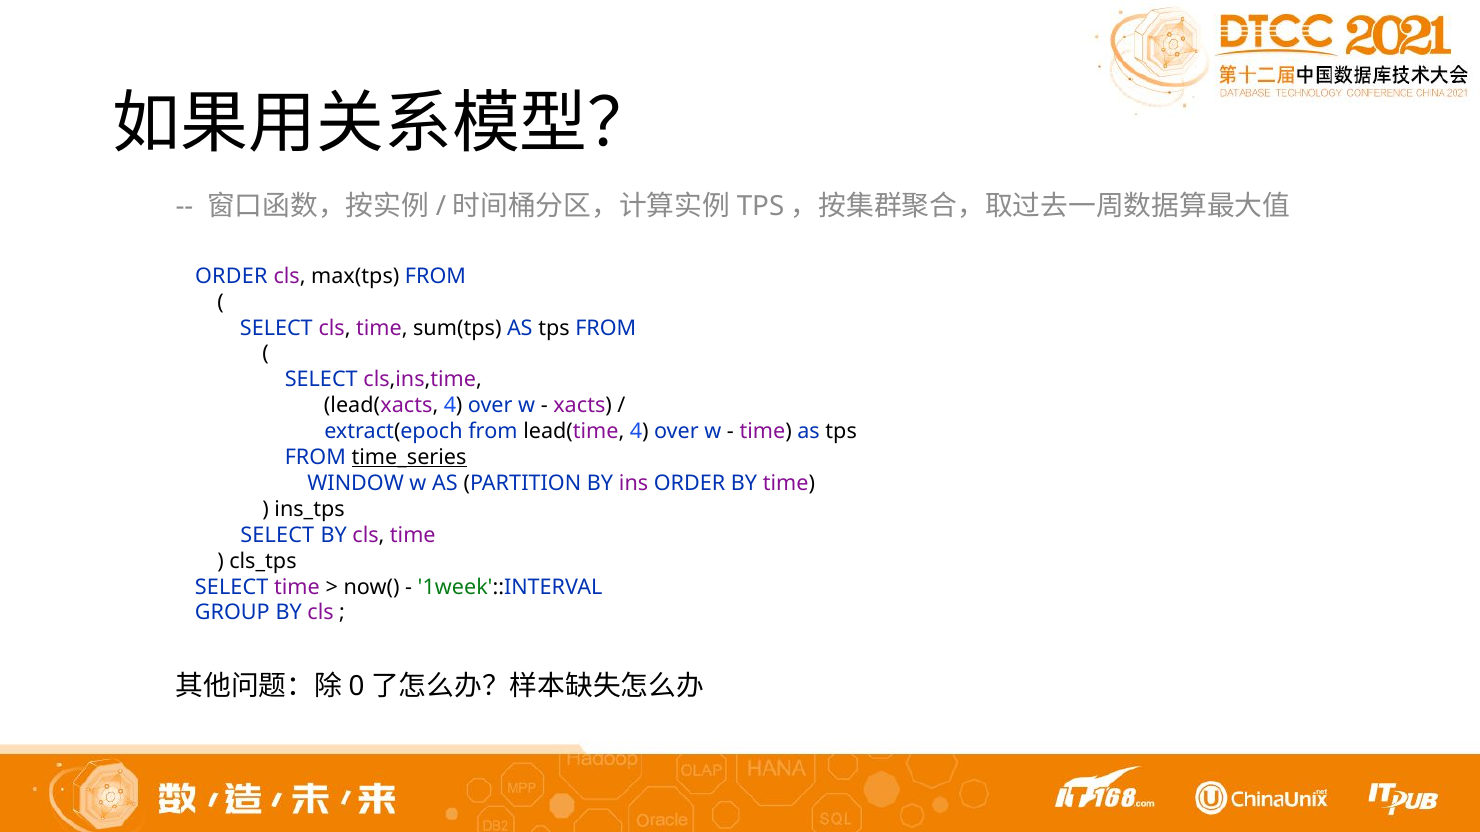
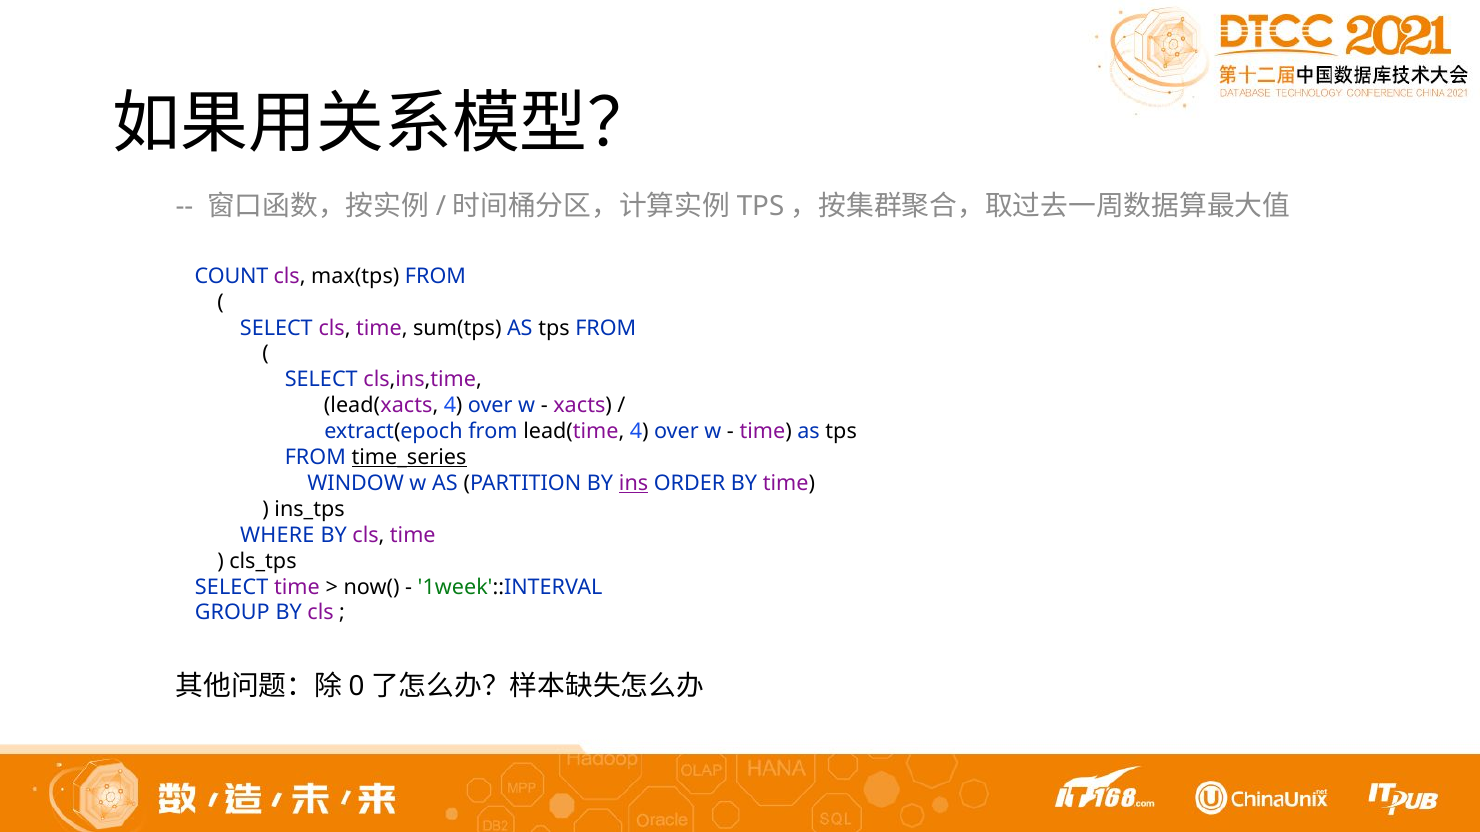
ORDER at (231, 276): ORDER -> COUNT
ins underline: none -> present
SELECT at (277, 535): SELECT -> WHERE
